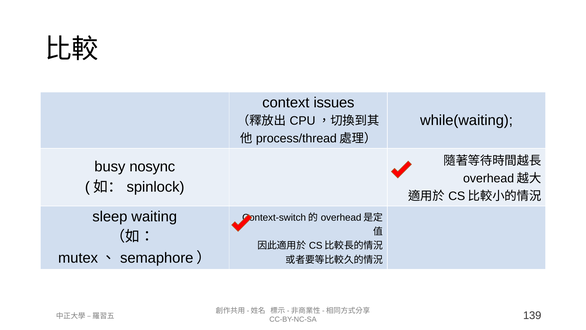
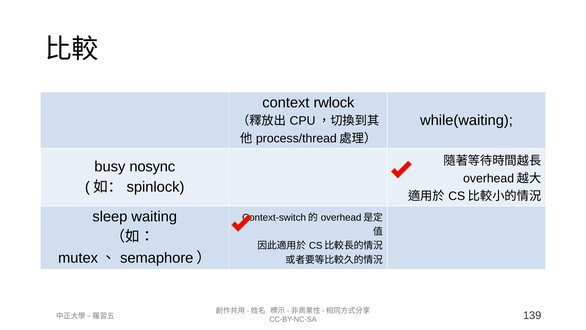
issues: issues -> rwlock
